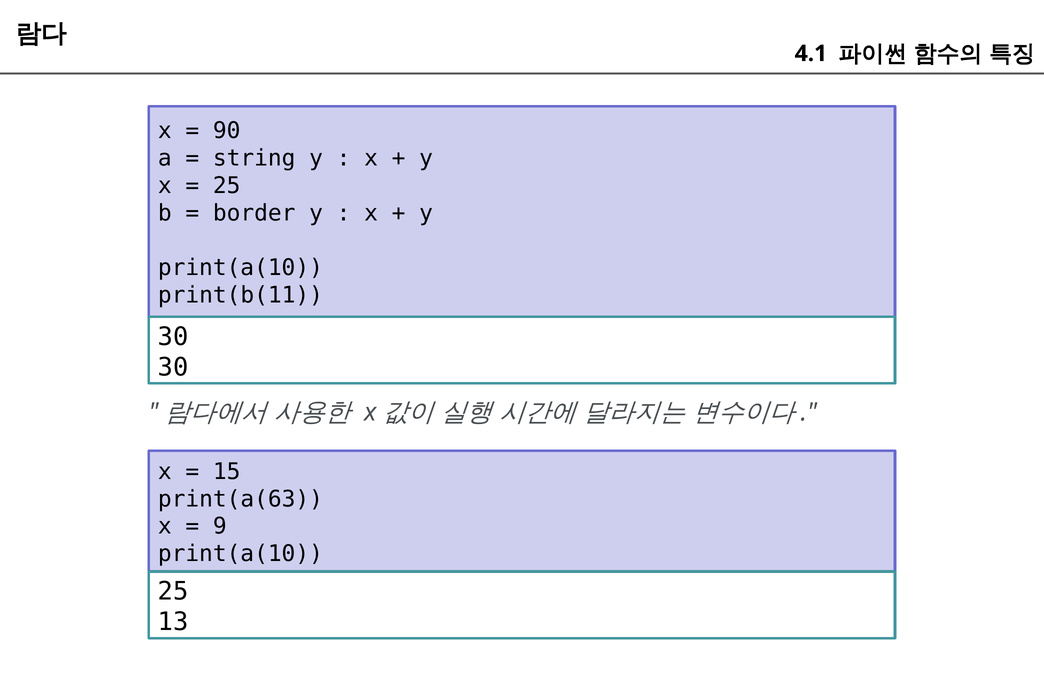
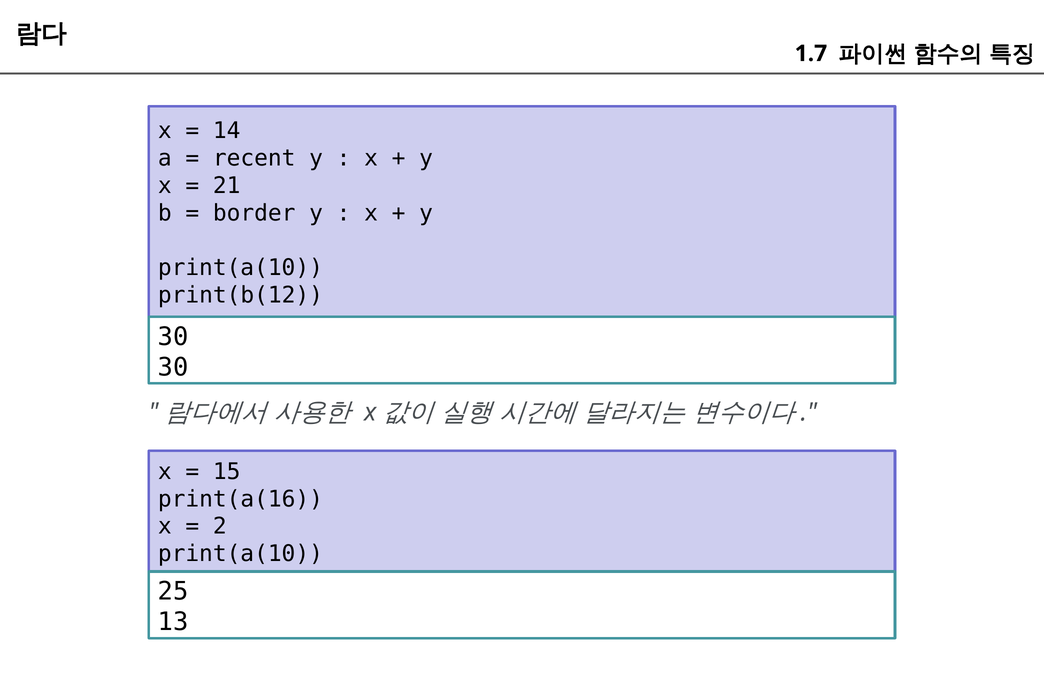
4.1: 4.1 -> 1.7
90: 90 -> 14
string: string -> recent
25 at (227, 186): 25 -> 21
print(b(11: print(b(11 -> print(b(12
print(a(63: print(a(63 -> print(a(16
9: 9 -> 2
